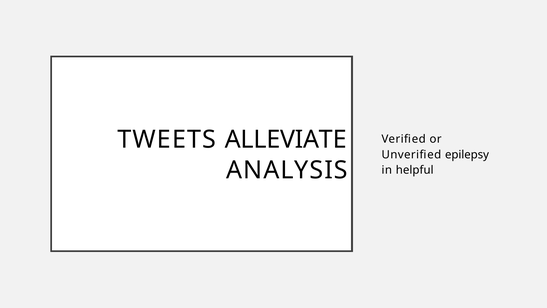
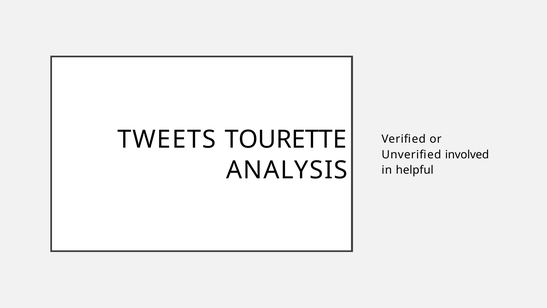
ALLEVIATE: ALLEVIATE -> TOURETTE
epilepsy: epilepsy -> involved
